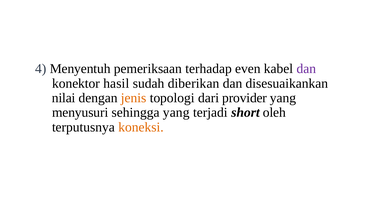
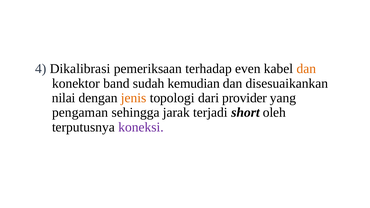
Menyentuh: Menyentuh -> Dikalibrasi
dan at (306, 69) colour: purple -> orange
hasil: hasil -> band
diberikan: diberikan -> kemudian
menyusuri: menyusuri -> pengaman
sehingga yang: yang -> jarak
koneksi colour: orange -> purple
